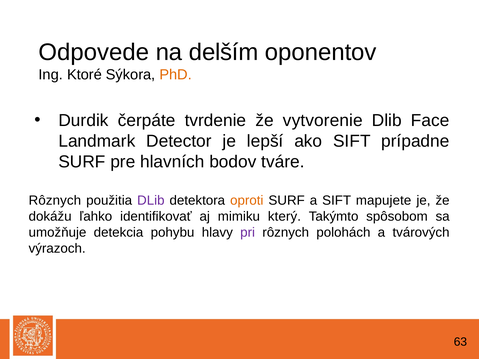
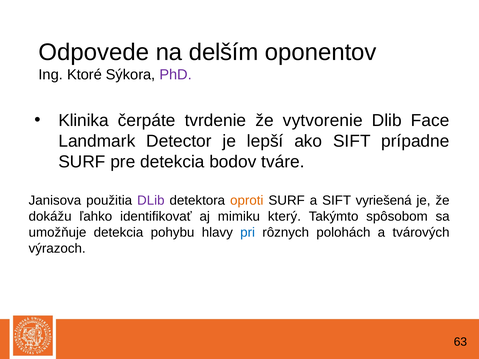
PhD colour: orange -> purple
Durdik: Durdik -> Klinika
pre hlavních: hlavních -> detekcia
Rôznych at (55, 201): Rôznych -> Janisova
mapujete: mapujete -> vyriešená
pri colour: purple -> blue
